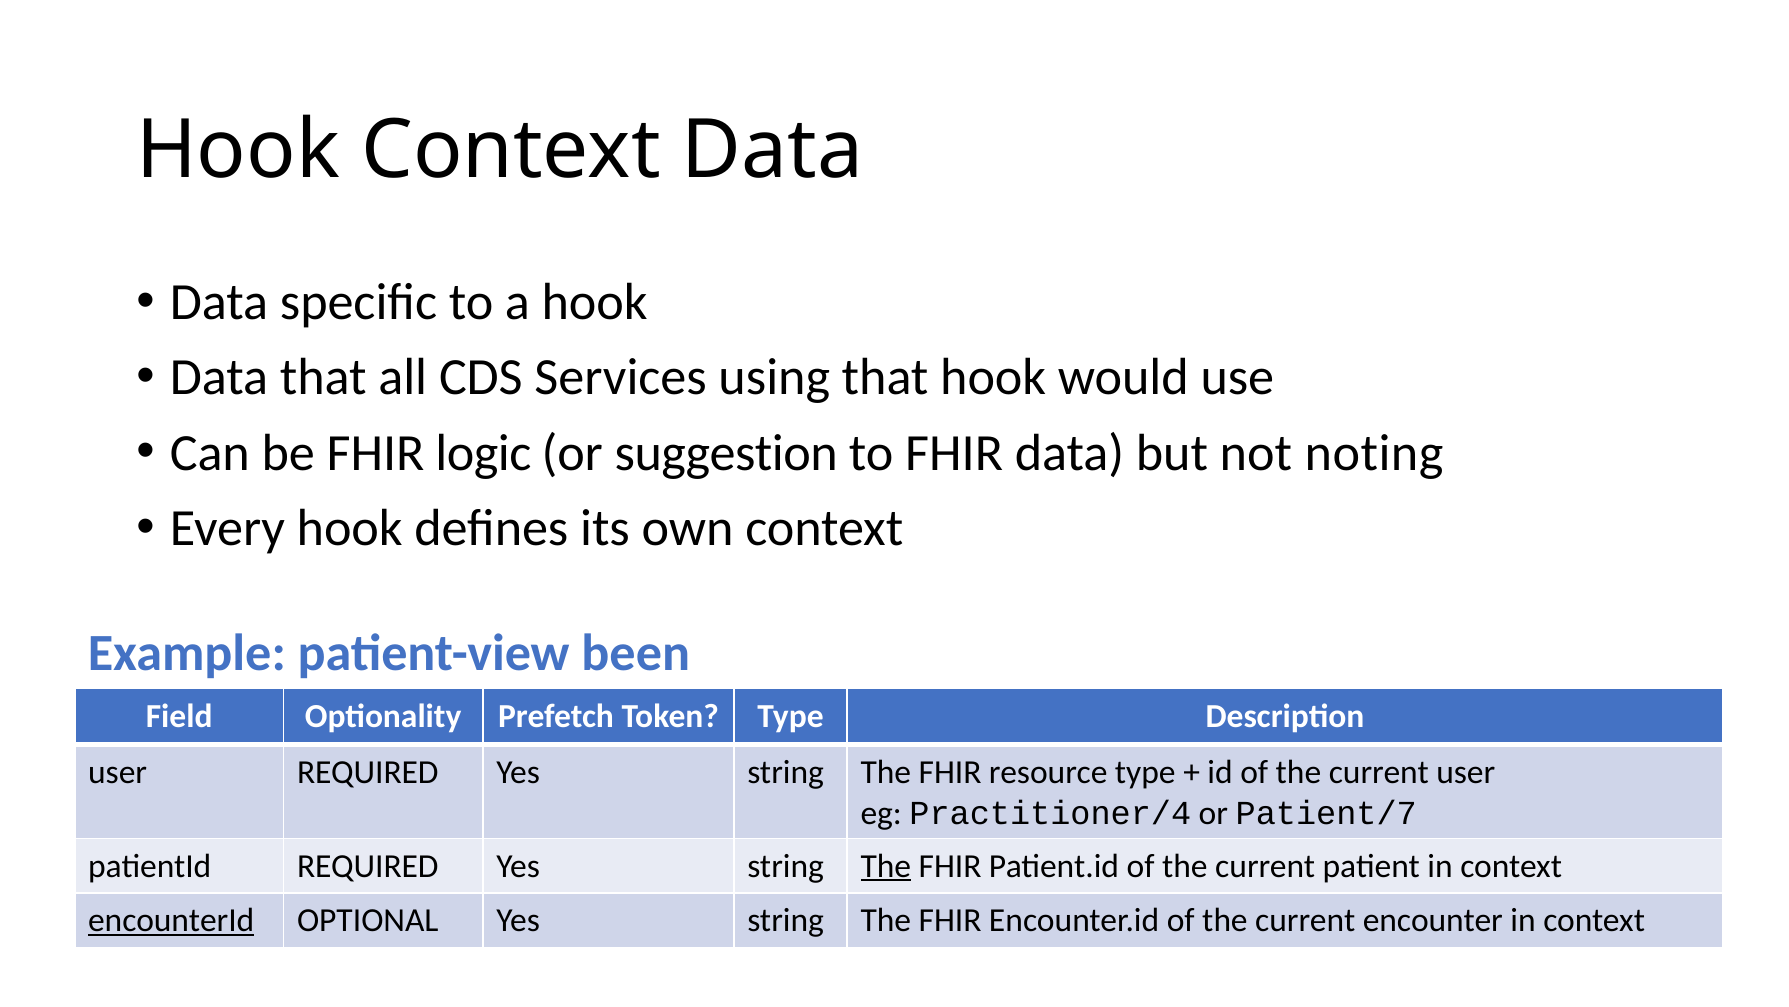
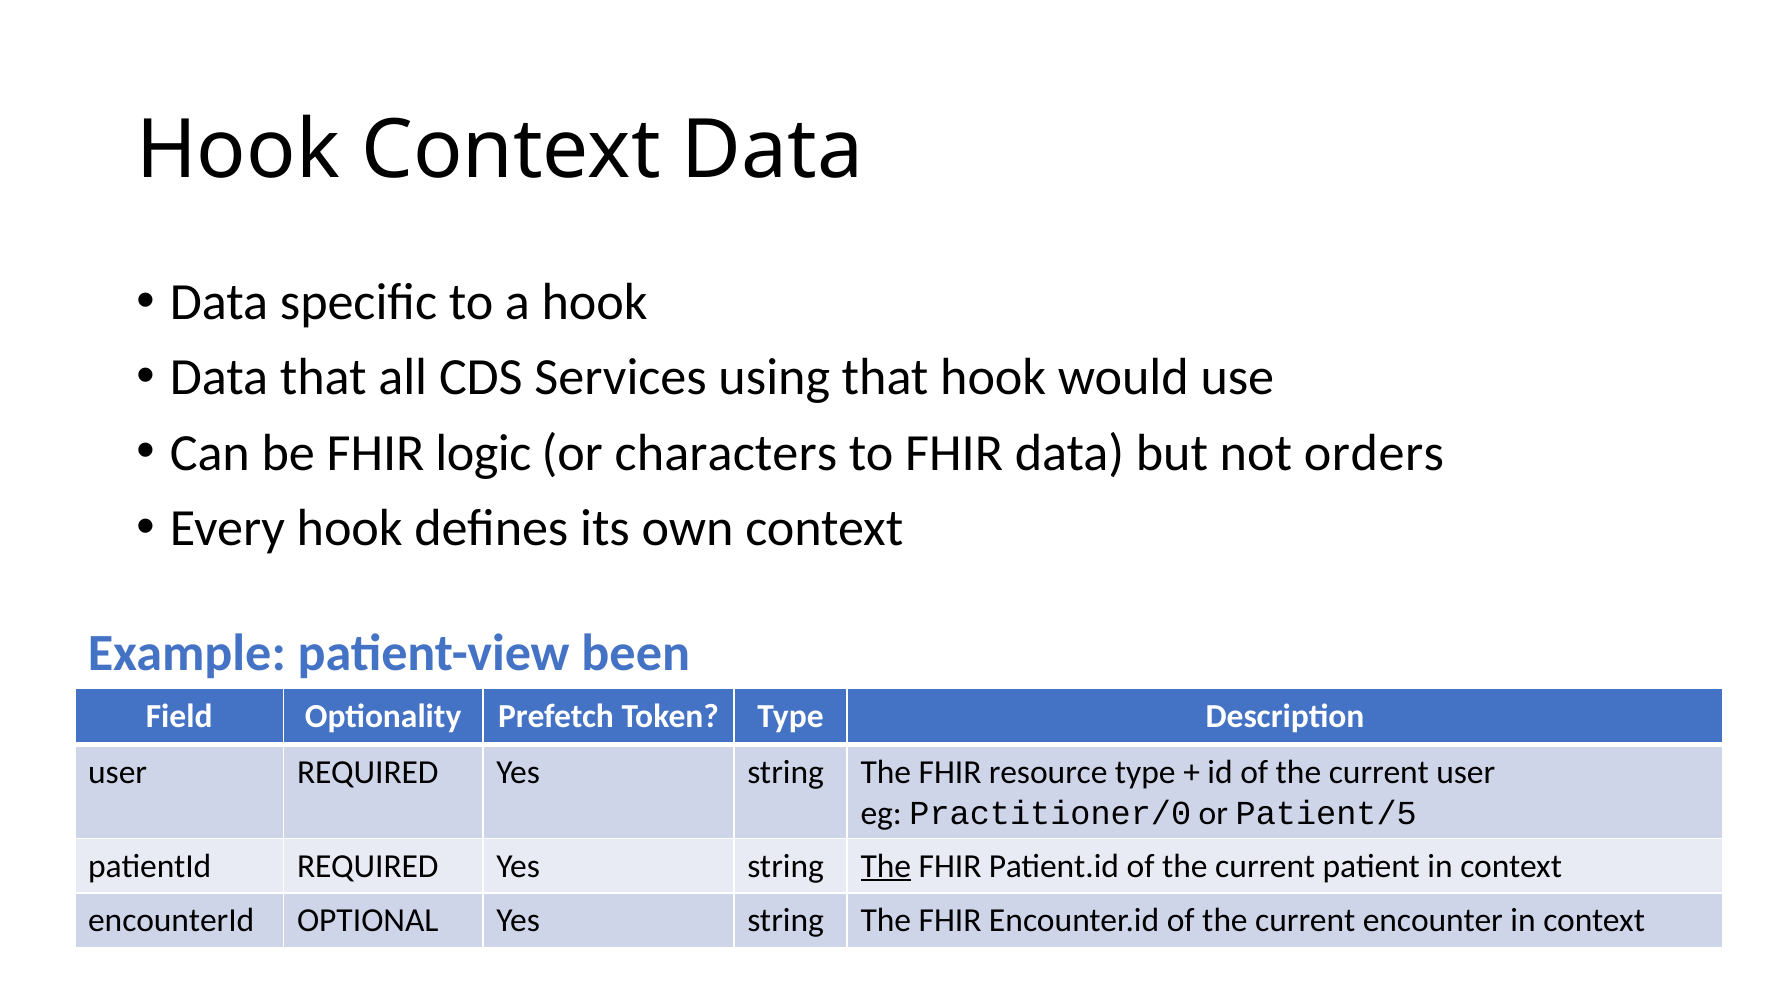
suggestion: suggestion -> characters
noting: noting -> orders
Practitioner/4: Practitioner/4 -> Practitioner/0
Patient/7: Patient/7 -> Patient/5
encounterId underline: present -> none
